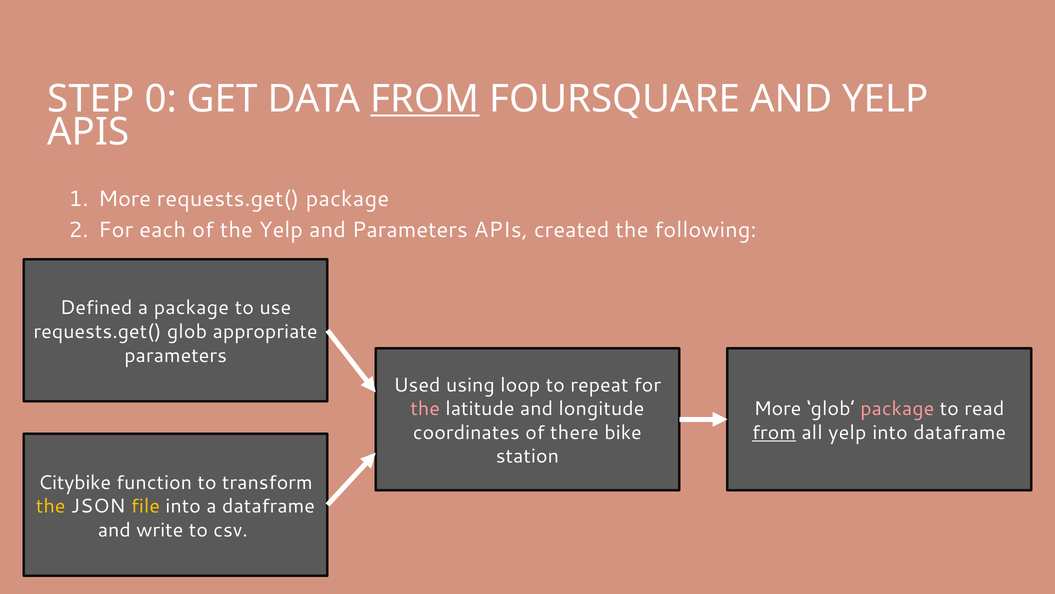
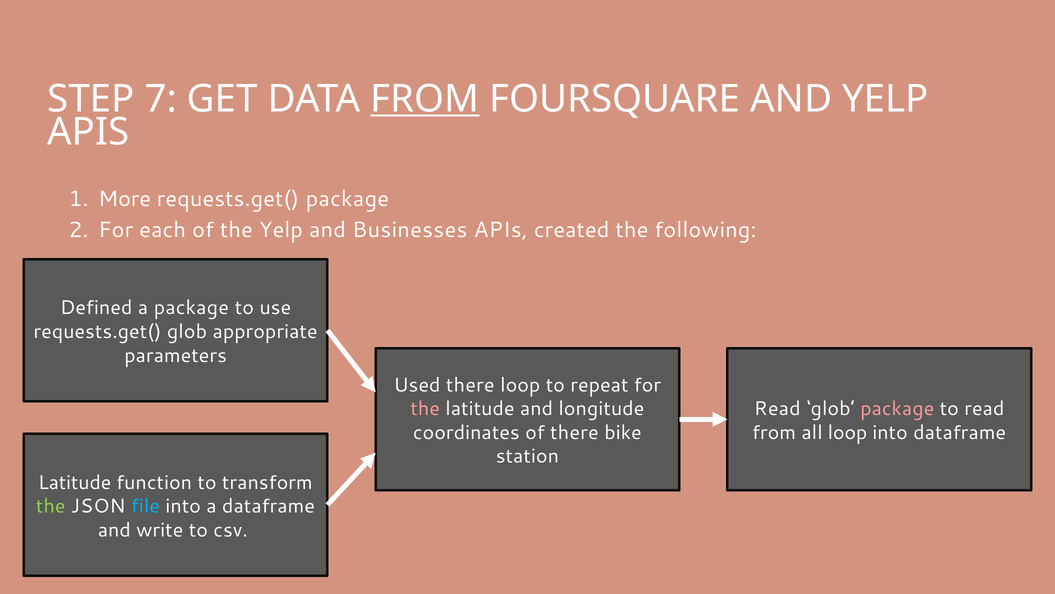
0: 0 -> 7
and Parameters: Parameters -> Businesses
Used using: using -> there
More at (777, 408): More -> Read
from at (774, 432) underline: present -> none
all yelp: yelp -> loop
Citybike at (75, 482): Citybike -> Latitude
the at (51, 506) colour: yellow -> light green
file colour: yellow -> light blue
